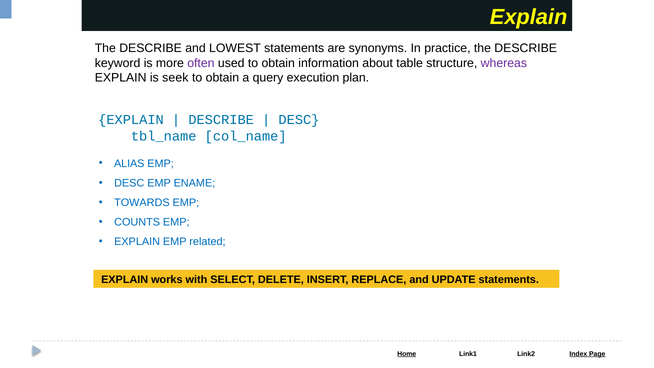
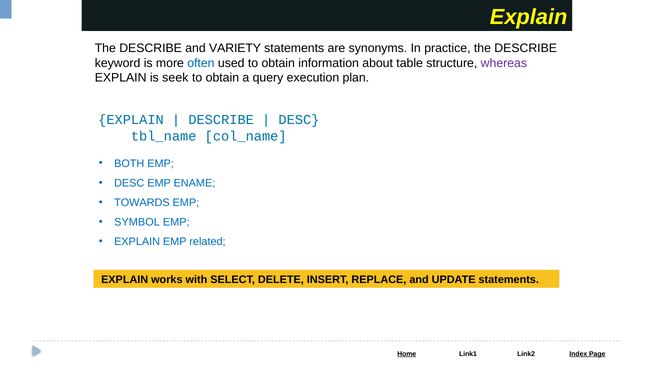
LOWEST: LOWEST -> VARIETY
often colour: purple -> blue
ALIAS: ALIAS -> BOTH
COUNTS: COUNTS -> SYMBOL
